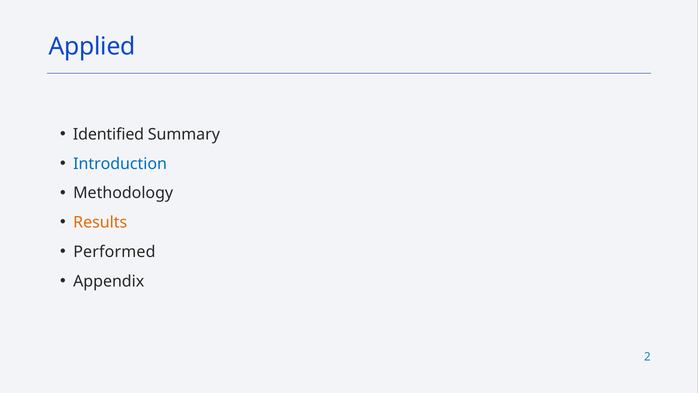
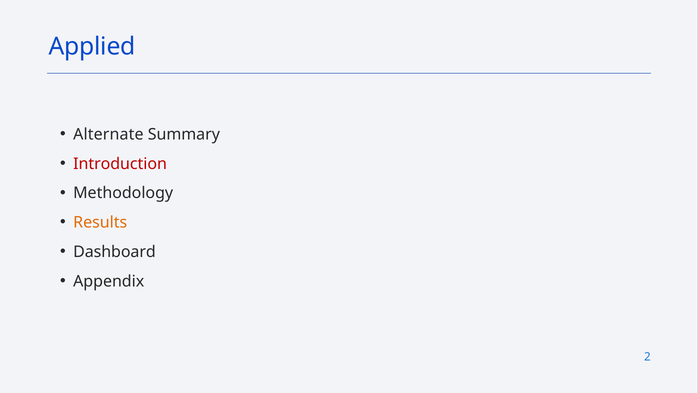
Identified: Identified -> Alternate
Introduction colour: blue -> red
Performed: Performed -> Dashboard
